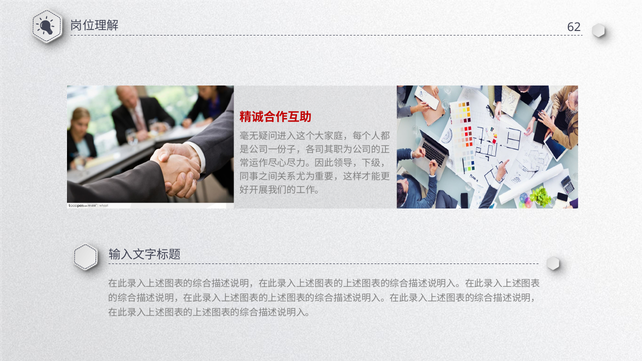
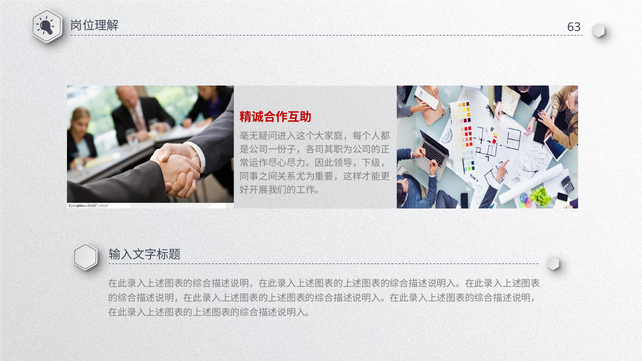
62: 62 -> 63
